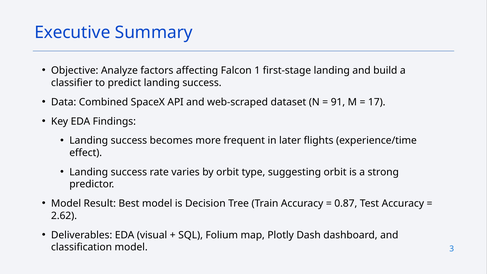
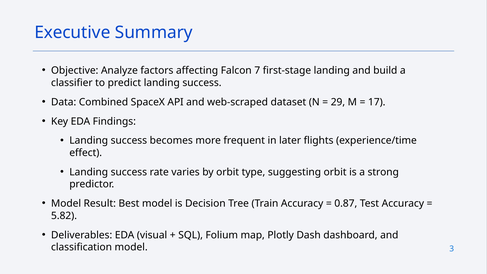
1: 1 -> 7
91: 91 -> 29
2.62: 2.62 -> 5.82
